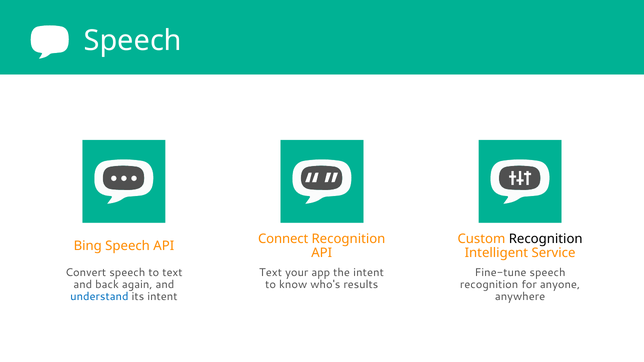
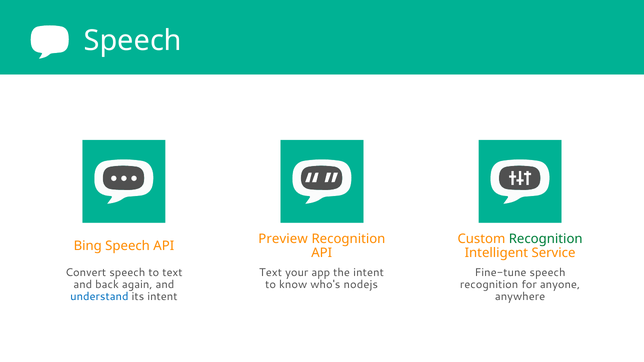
Connect: Connect -> Preview
Recognition at (546, 239) colour: black -> green
results: results -> nodejs
